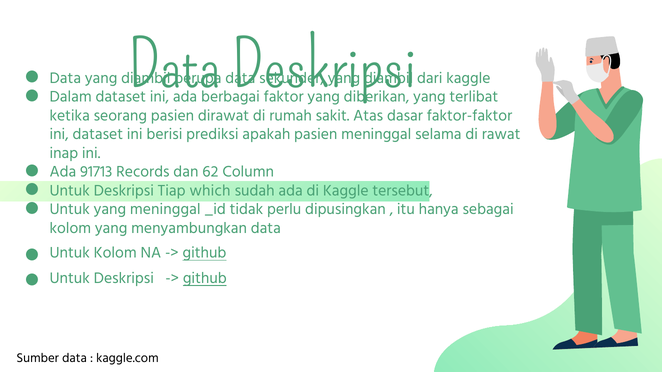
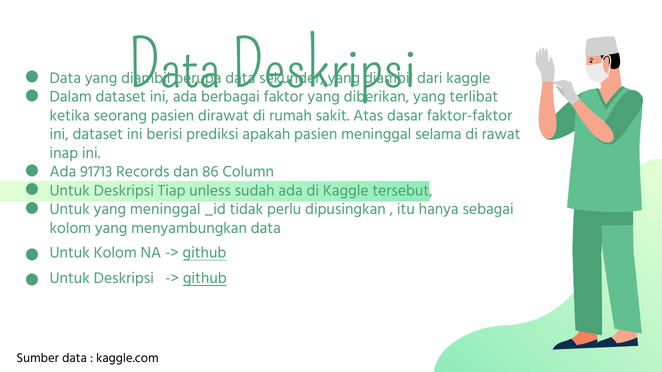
62: 62 -> 86
which: which -> unless
